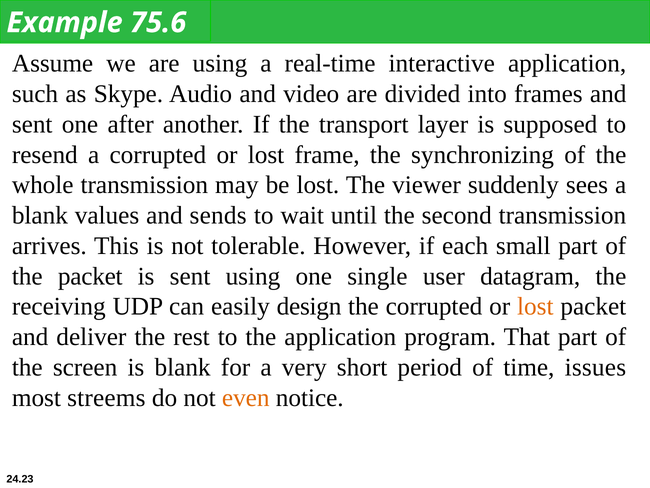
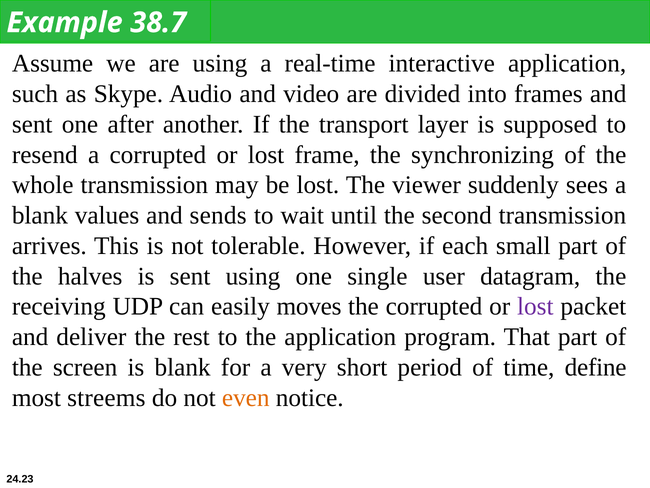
75.6: 75.6 -> 38.7
the packet: packet -> halves
design: design -> moves
lost at (535, 306) colour: orange -> purple
issues: issues -> define
